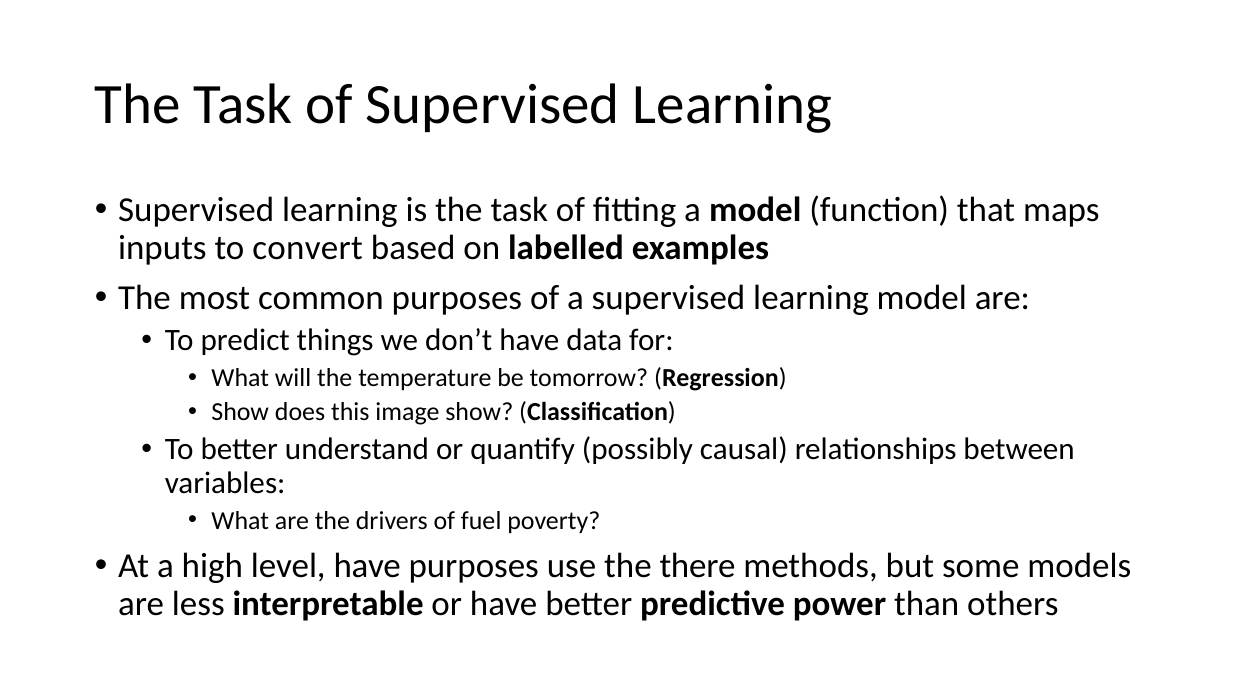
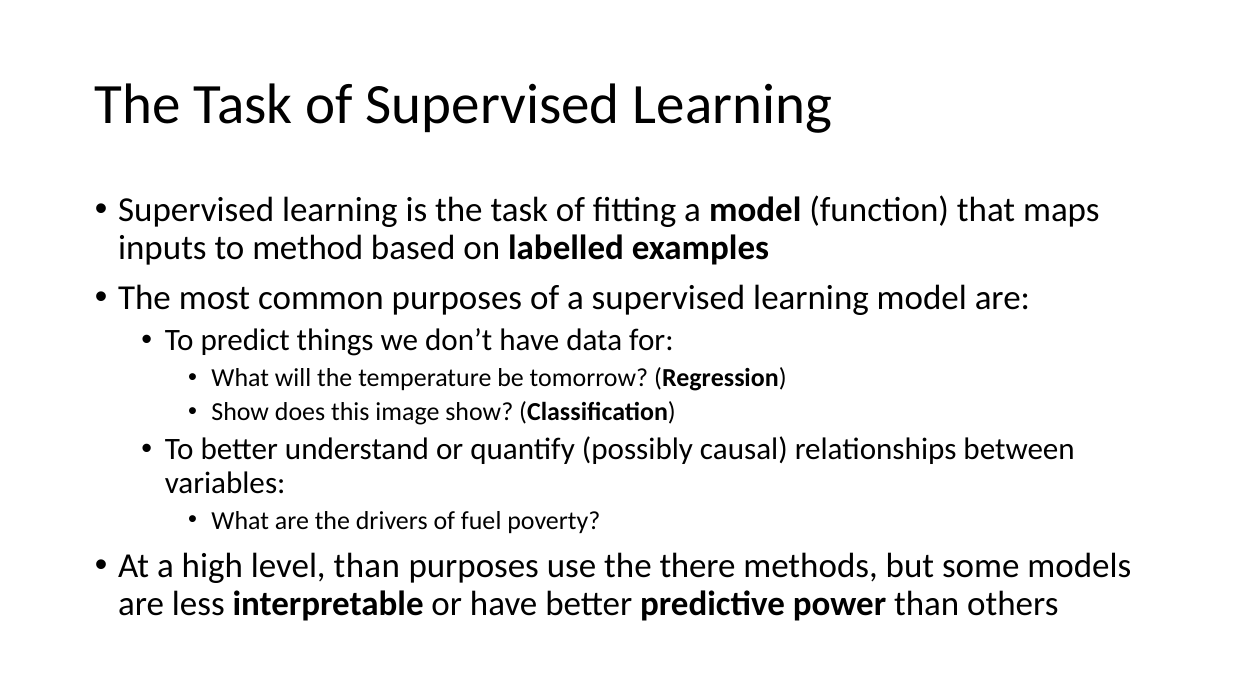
convert: convert -> method
level have: have -> than
